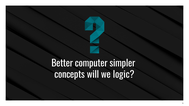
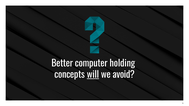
simpler: simpler -> holding
will underline: none -> present
logic: logic -> avoid
